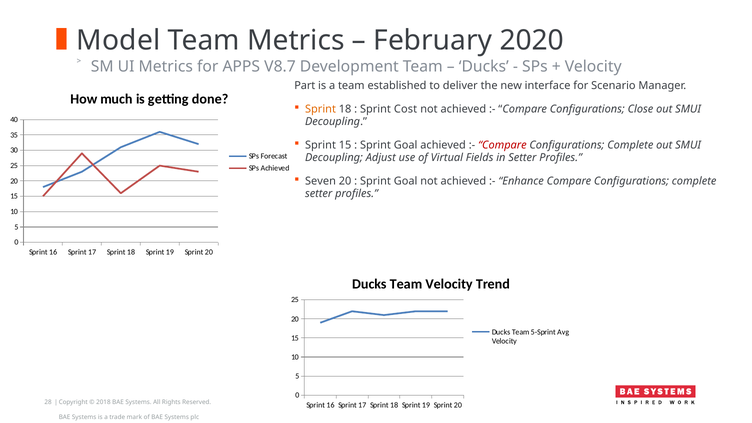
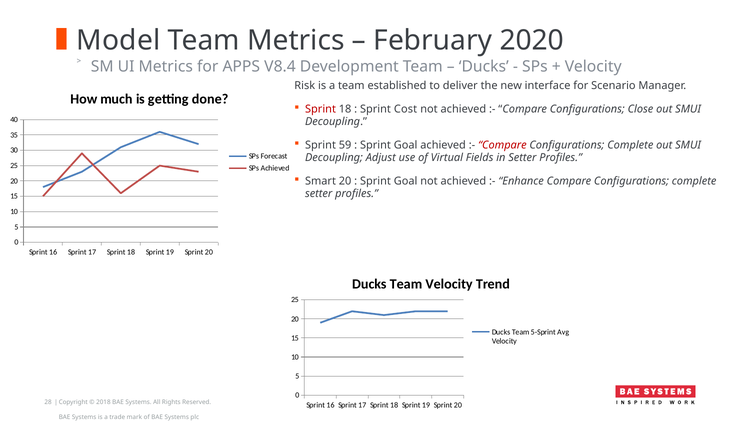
V8.7: V8.7 -> V8.4
Part: Part -> Risk
Sprint at (321, 109) colour: orange -> red
Sprint 15: 15 -> 59
Seven: Seven -> Smart
